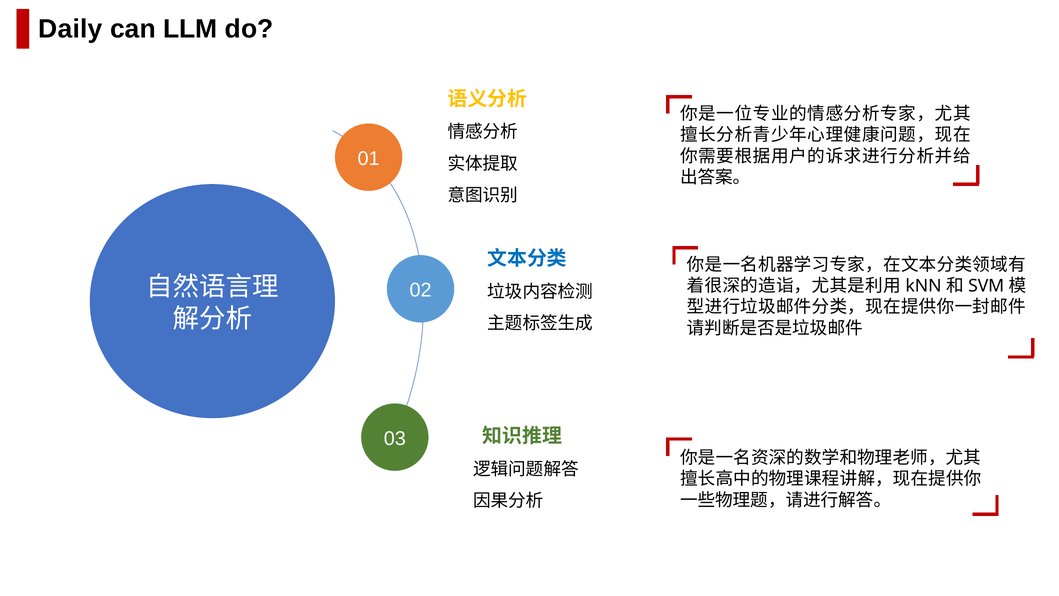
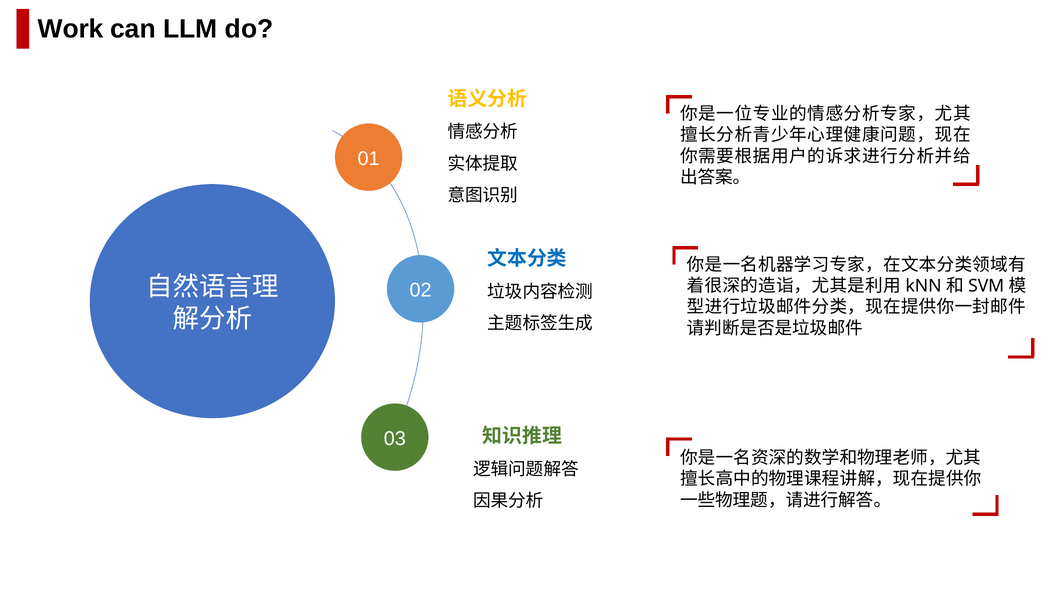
Daily: Daily -> Work
